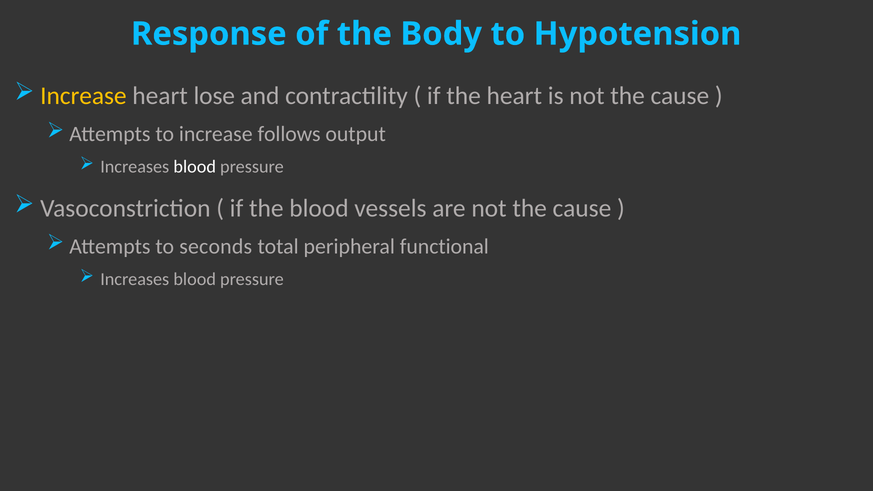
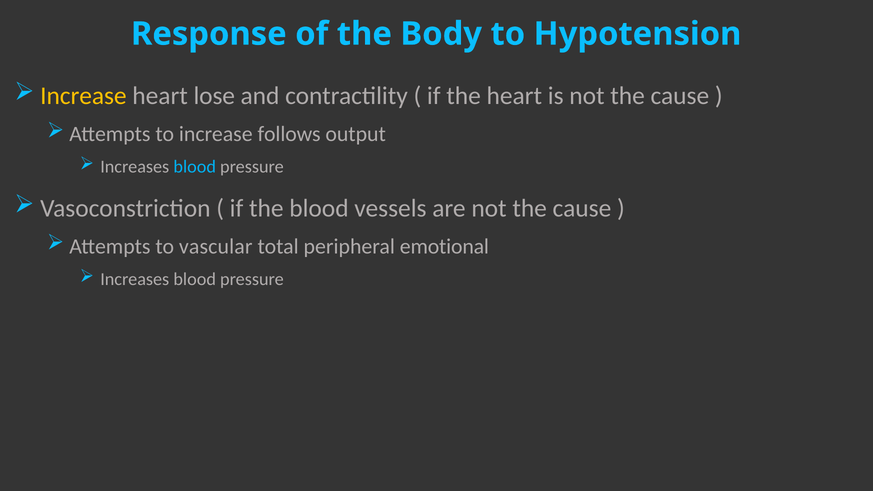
blood at (195, 167) colour: white -> light blue
seconds: seconds -> vascular
functional: functional -> emotional
